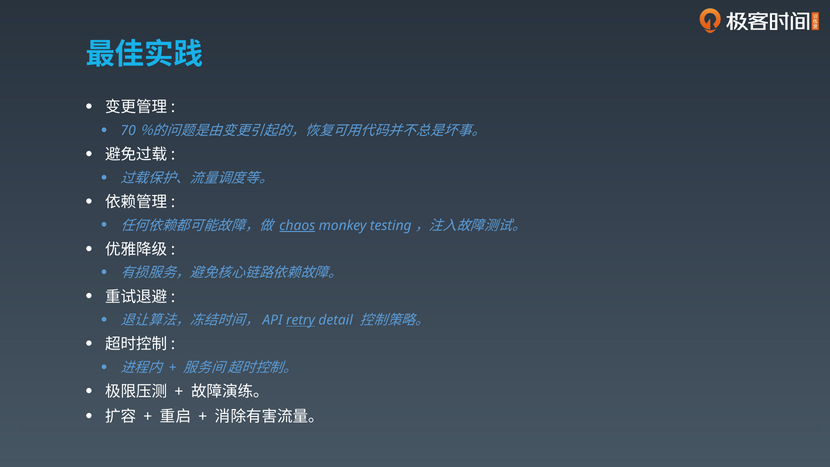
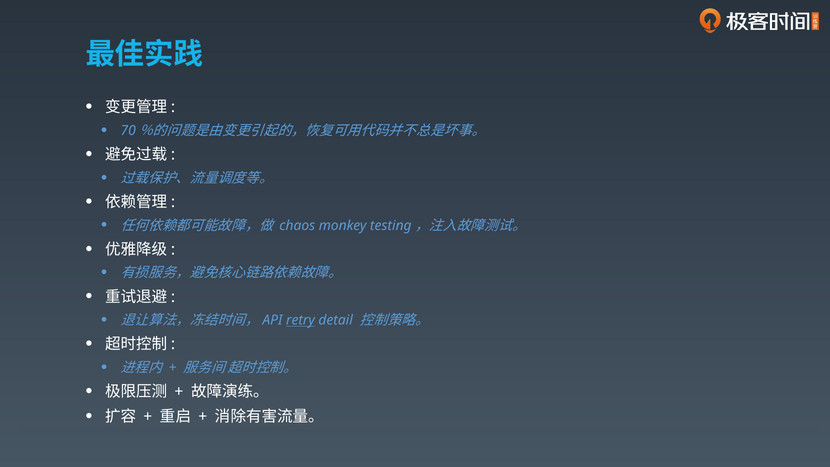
chaos underline: present -> none
